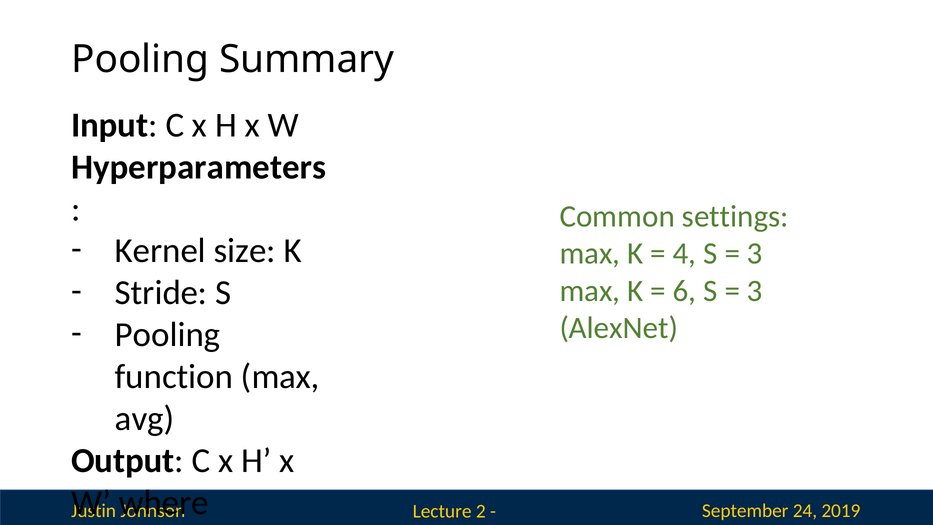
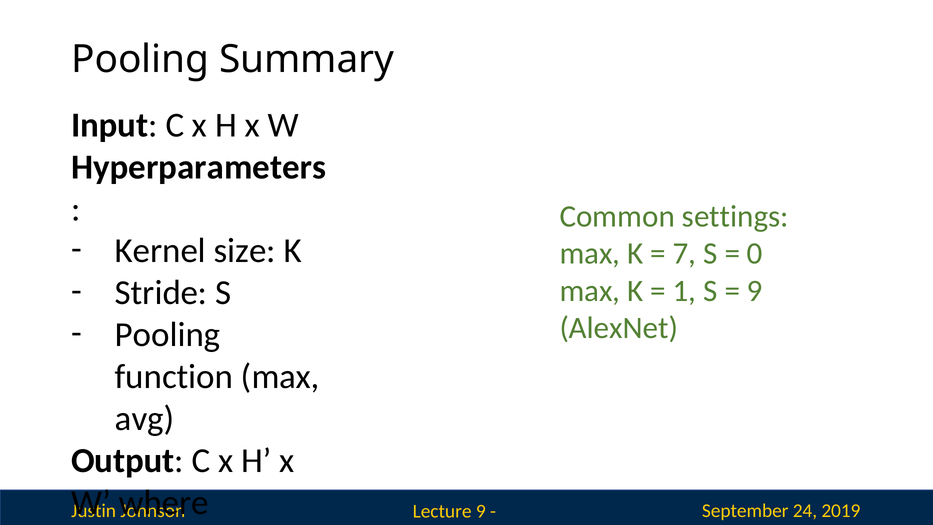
4: 4 -> 7
3 at (755, 254): 3 -> 0
6 at (685, 291): 6 -> 1
3 at (755, 291): 3 -> 9
Lecture 2: 2 -> 9
